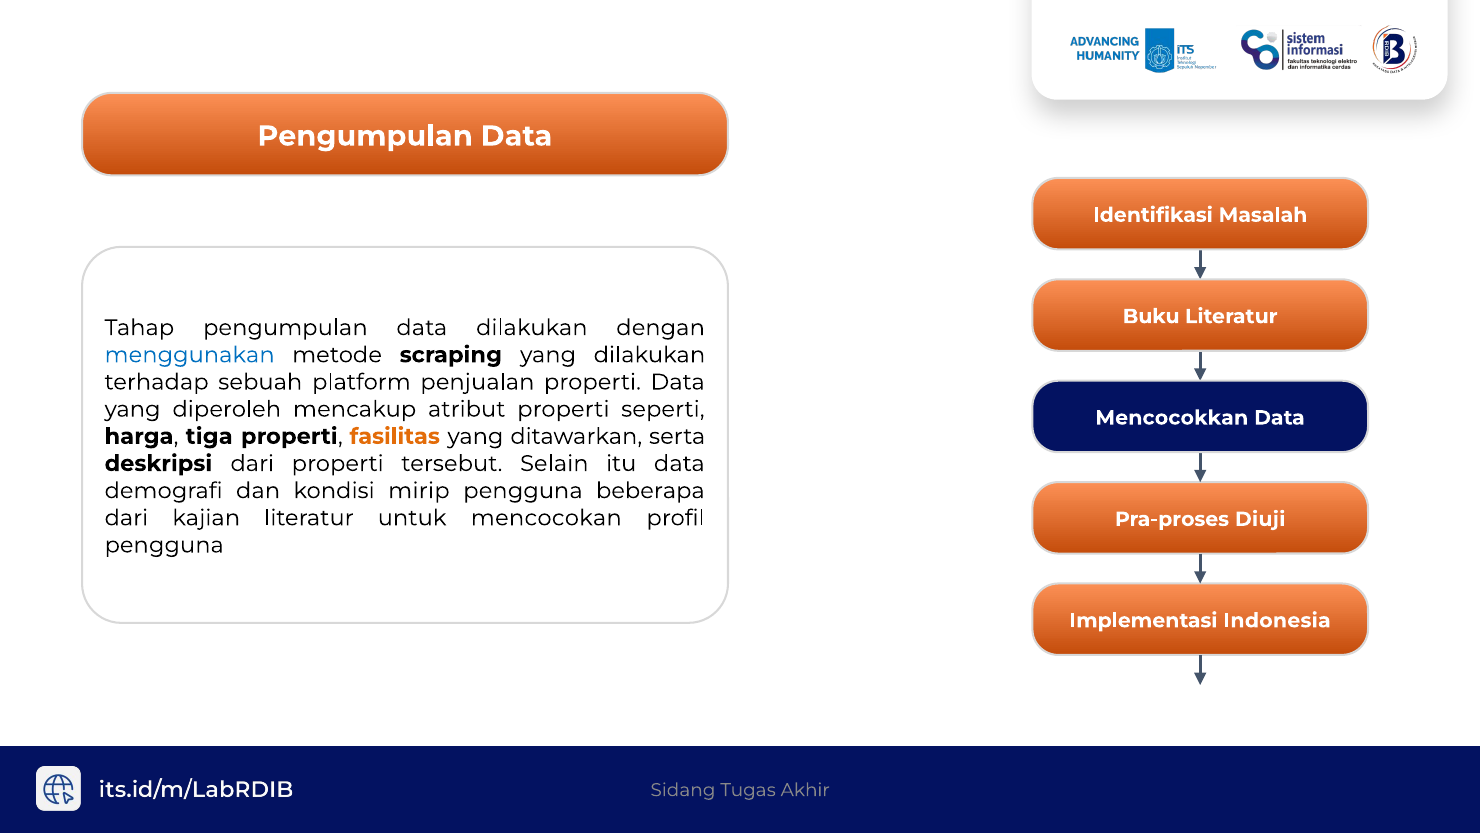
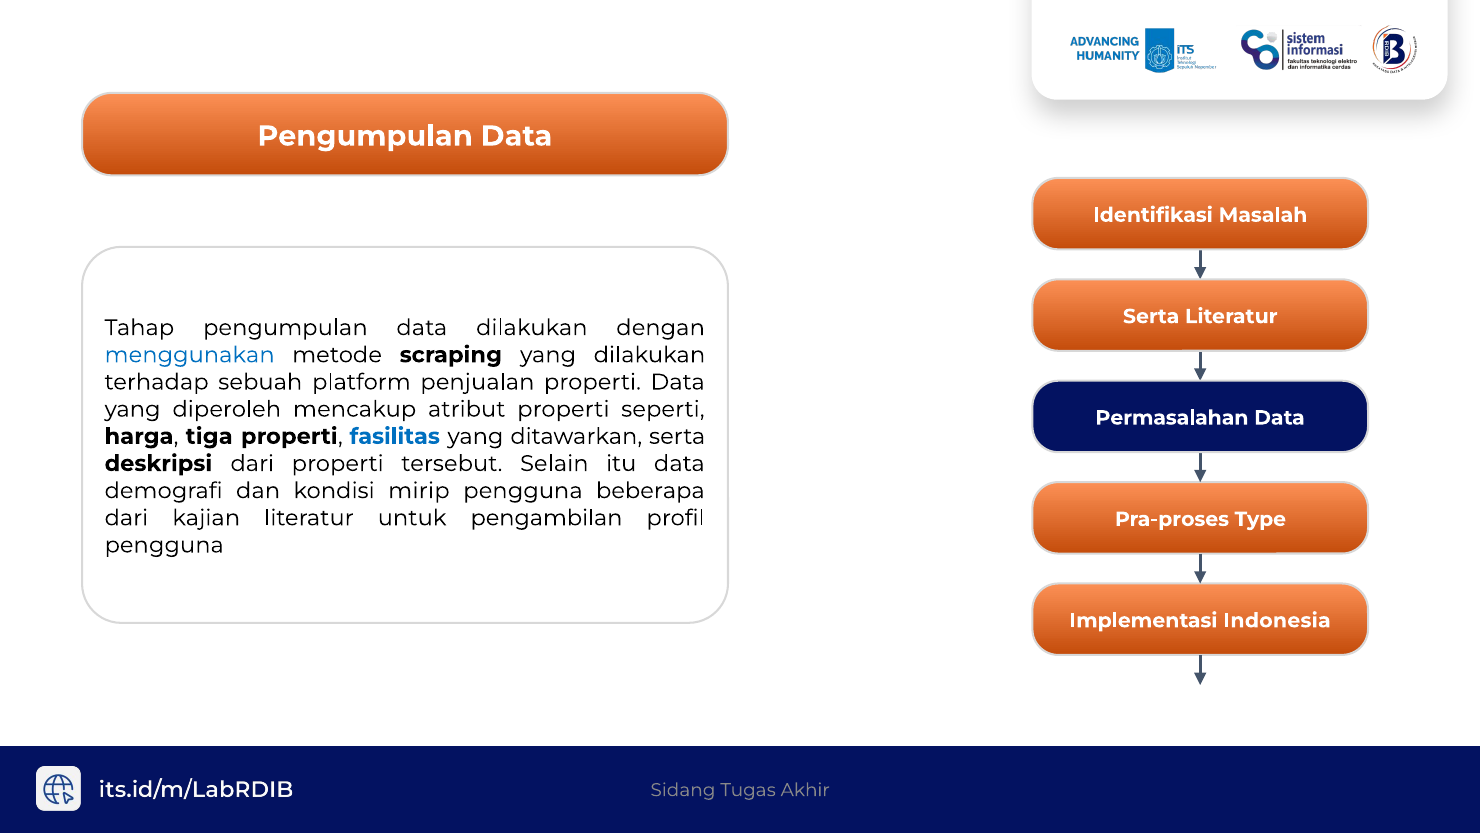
Buku at (1151, 316): Buku -> Serta
Mencocokkan: Mencocokkan -> Permasalahan
fasilitas colour: orange -> blue
mencocokan: mencocokan -> pengambilan
Diuji: Diuji -> Type
